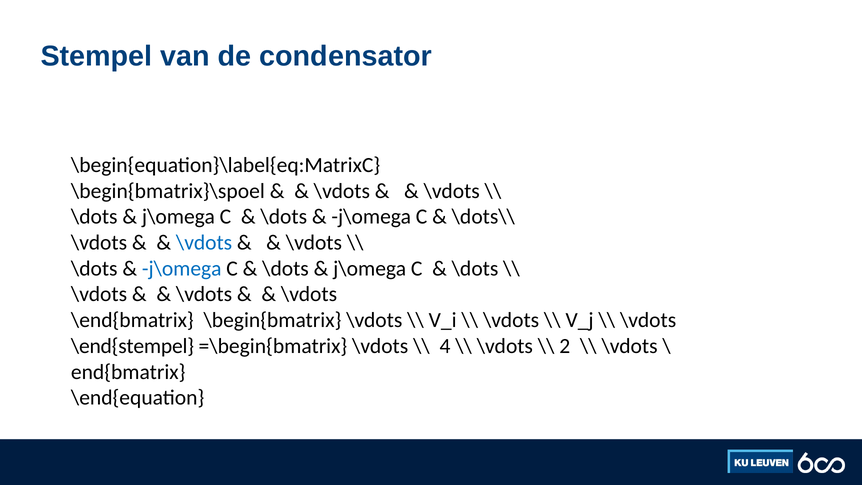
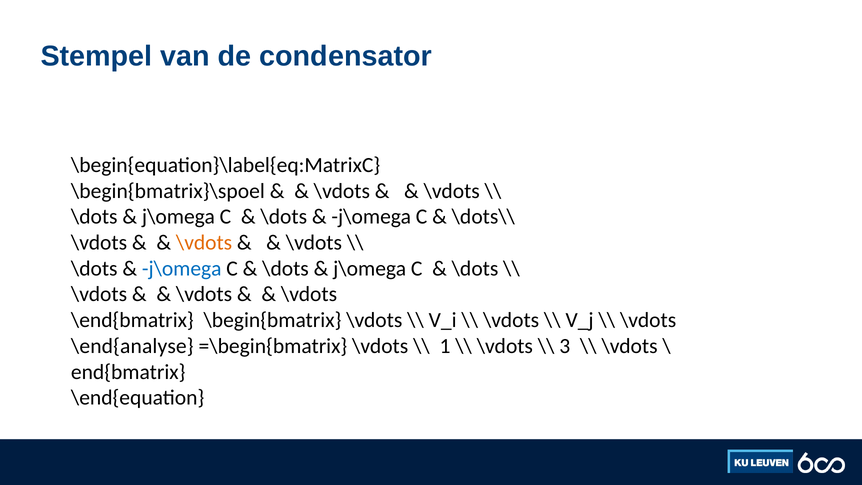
\vdots at (204, 243) colour: blue -> orange
\end{stempel: \end{stempel -> \end{analyse
4: 4 -> 1
2: 2 -> 3
